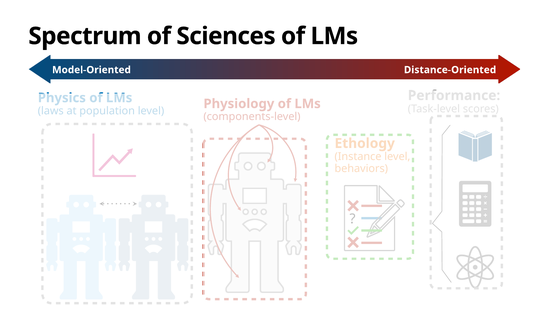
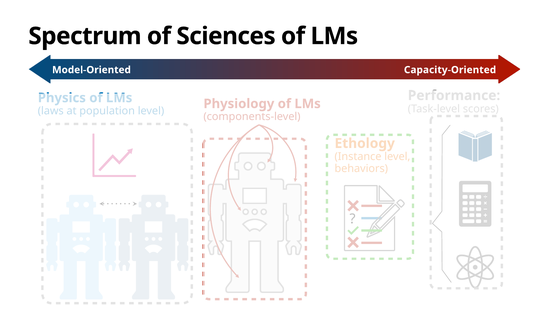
Distance-Oriented: Distance-Oriented -> Capacity-Oriented
